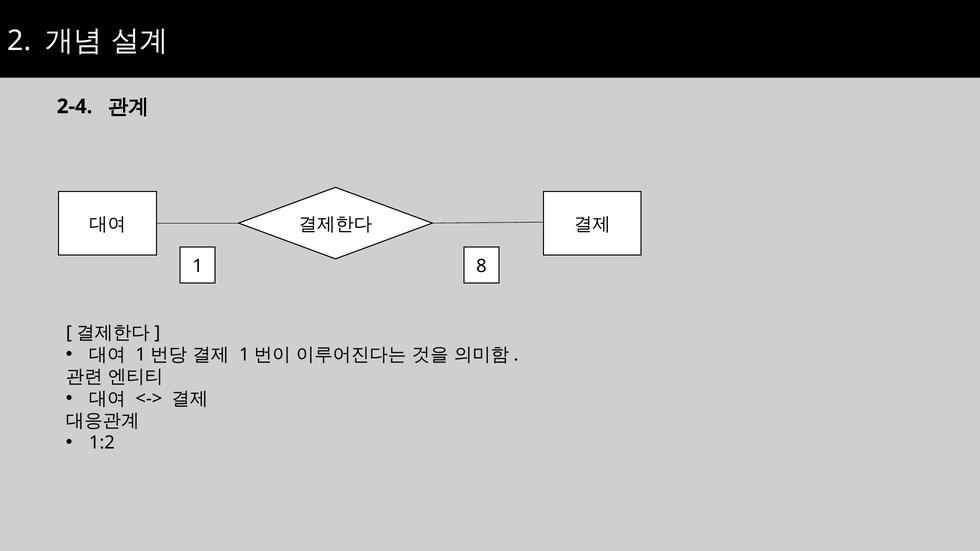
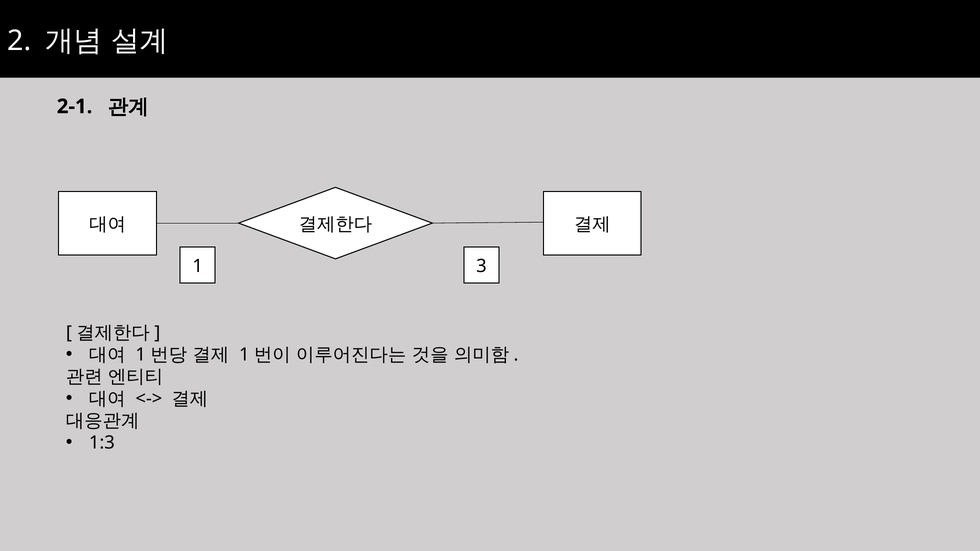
2-4: 2-4 -> 2-1
8: 8 -> 3
1:2: 1:2 -> 1:3
